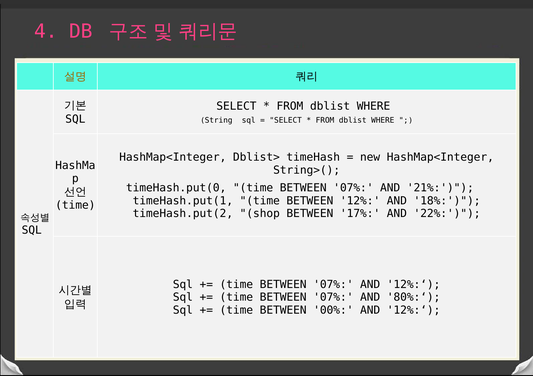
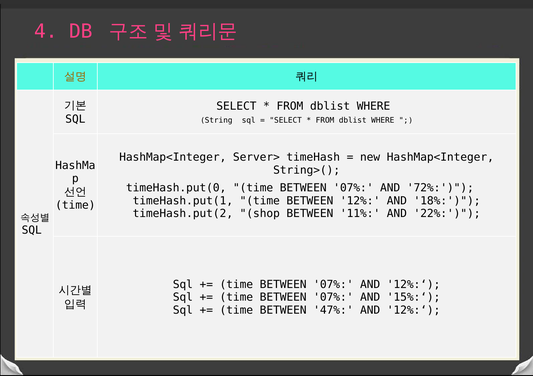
Dblist>: Dblist> -> Server>
21%: 21% -> 72%
17%: 17% -> 11%
80%:‘: 80%:‘ -> 15%:‘
00%: 00% -> 47%
